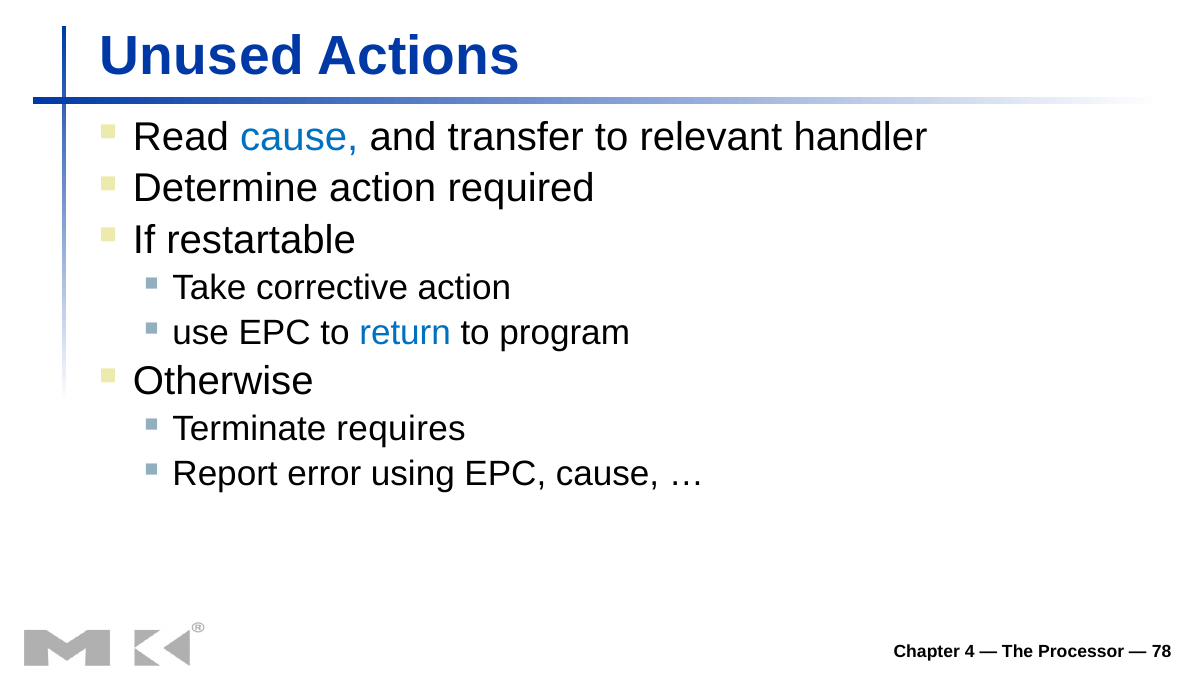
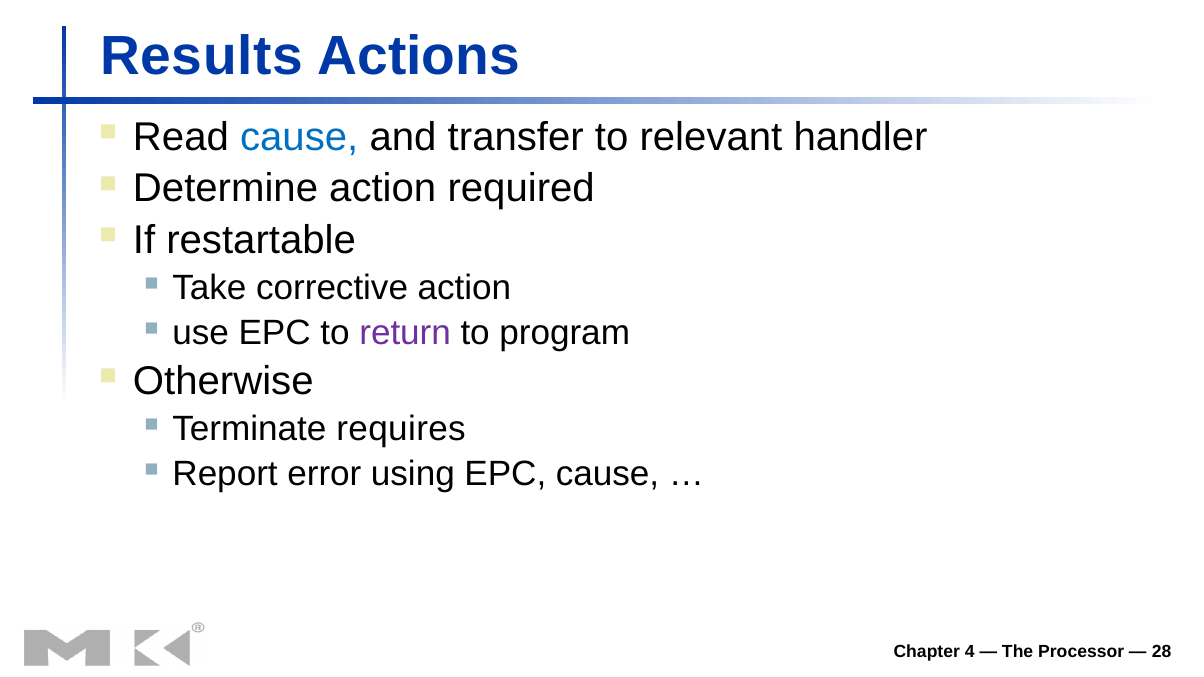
Unused: Unused -> Results
return colour: blue -> purple
78: 78 -> 28
